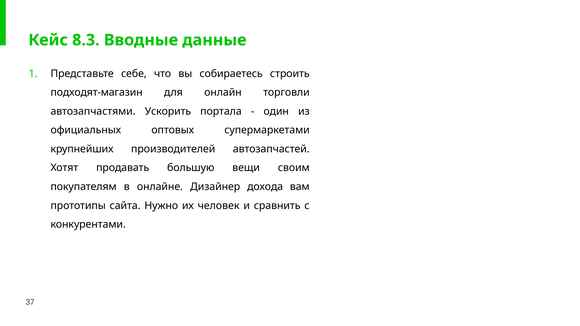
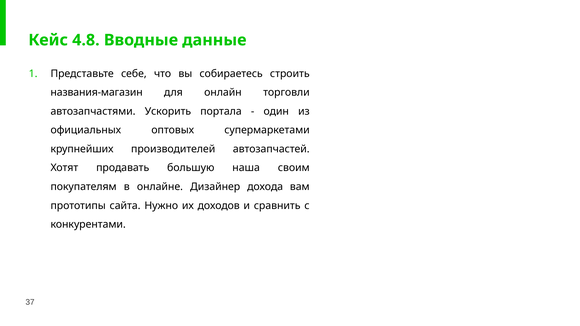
8.3: 8.3 -> 4.8
подходят-магазин: подходят-магазин -> названия-магазин
вещи: вещи -> наша
человек: человек -> доходов
